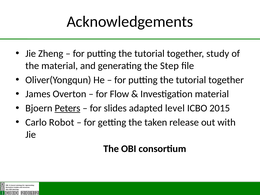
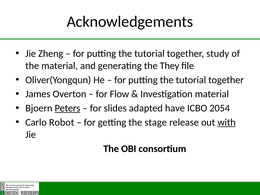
Step: Step -> They
level: level -> have
2015: 2015 -> 2054
taken: taken -> stage
with underline: none -> present
